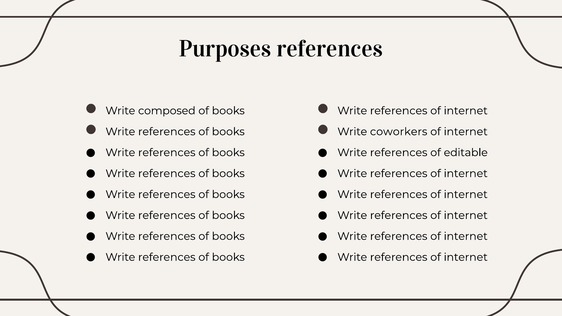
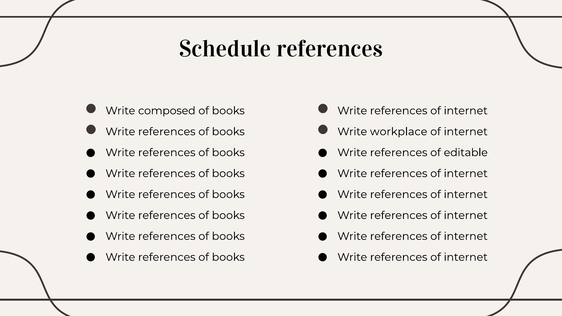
Purposes: Purposes -> Schedule
coworkers: coworkers -> workplace
